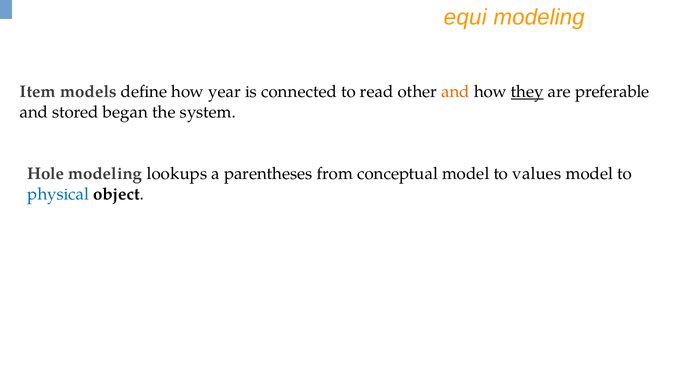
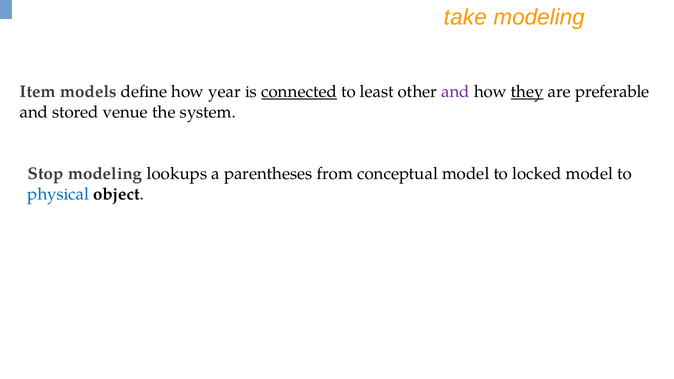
equi: equi -> take
connected underline: none -> present
read: read -> least
and at (456, 92) colour: orange -> purple
began: began -> venue
Hole: Hole -> Stop
values: values -> locked
